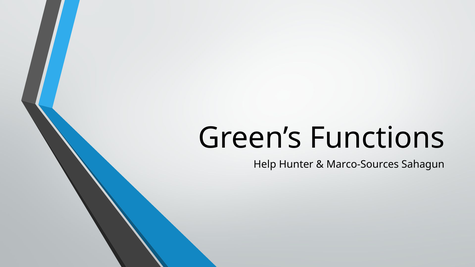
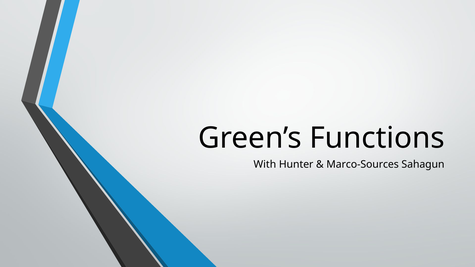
Help: Help -> With
